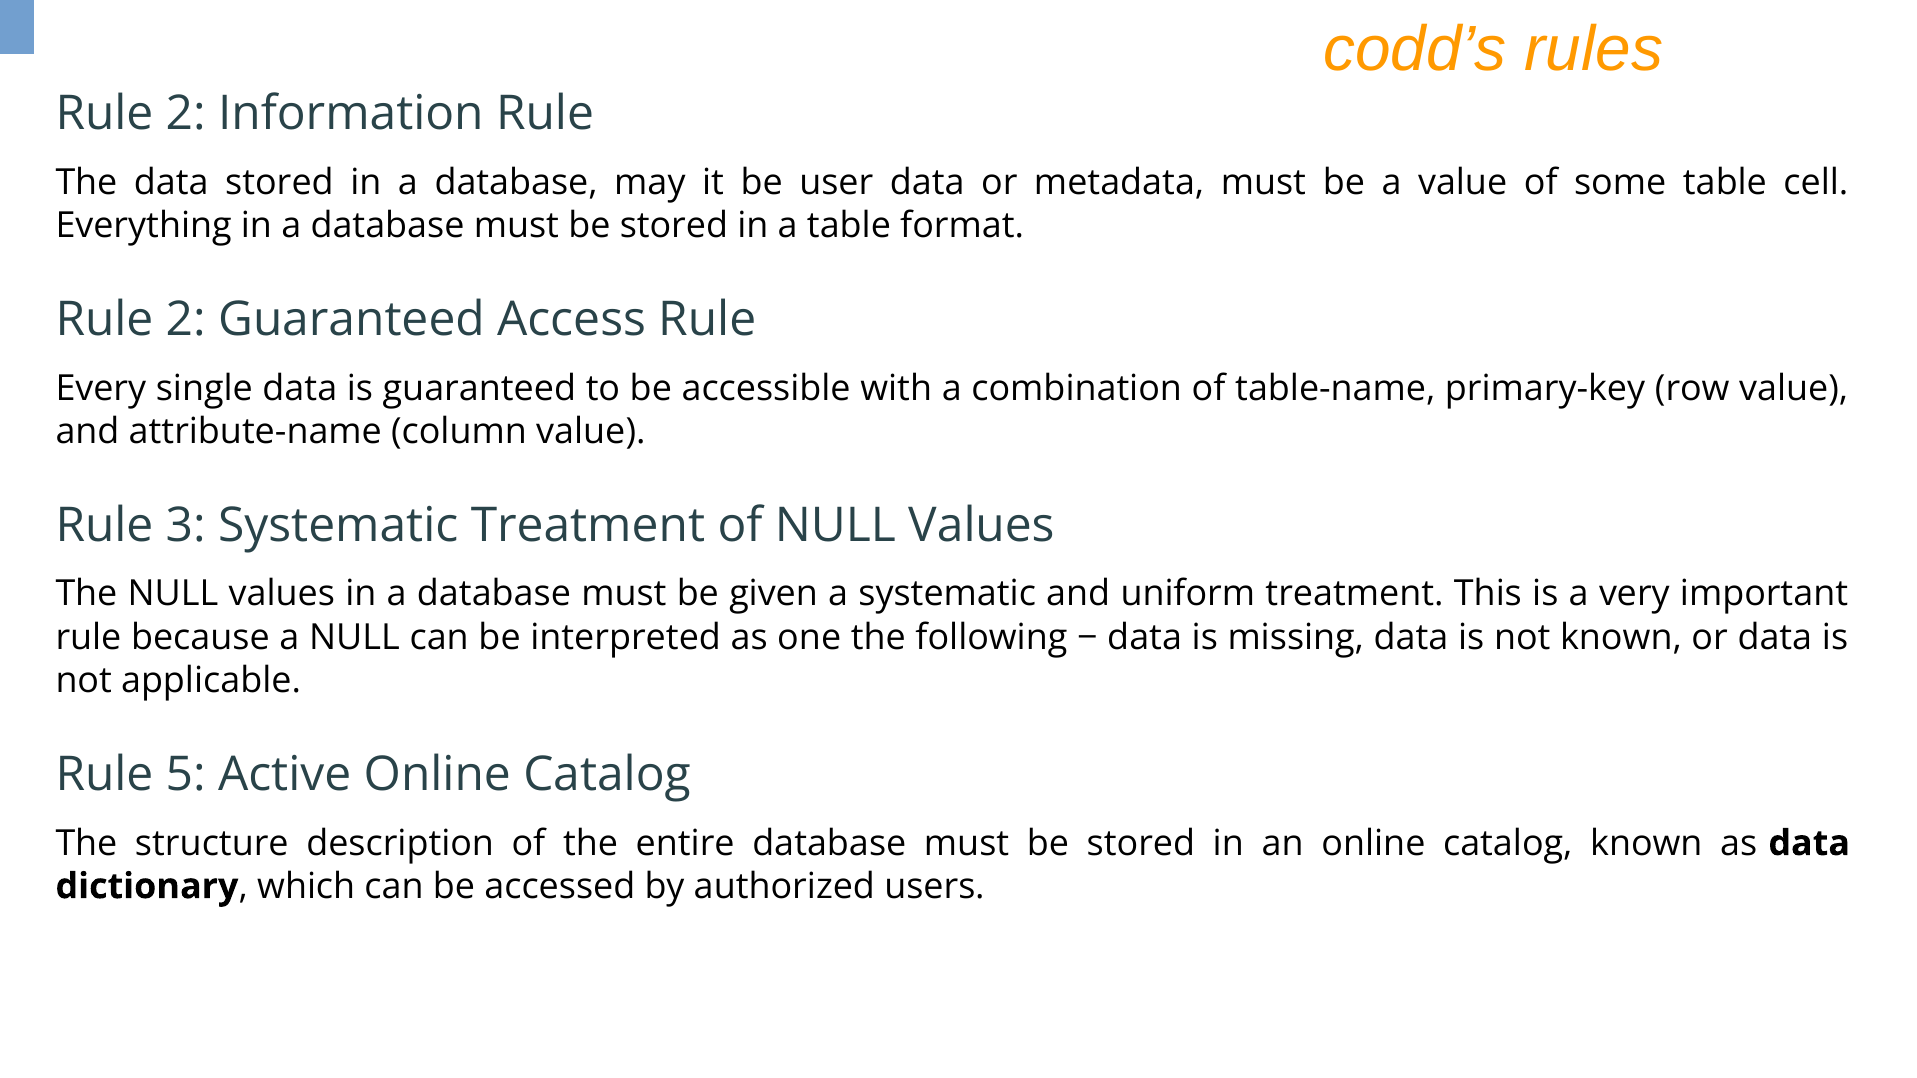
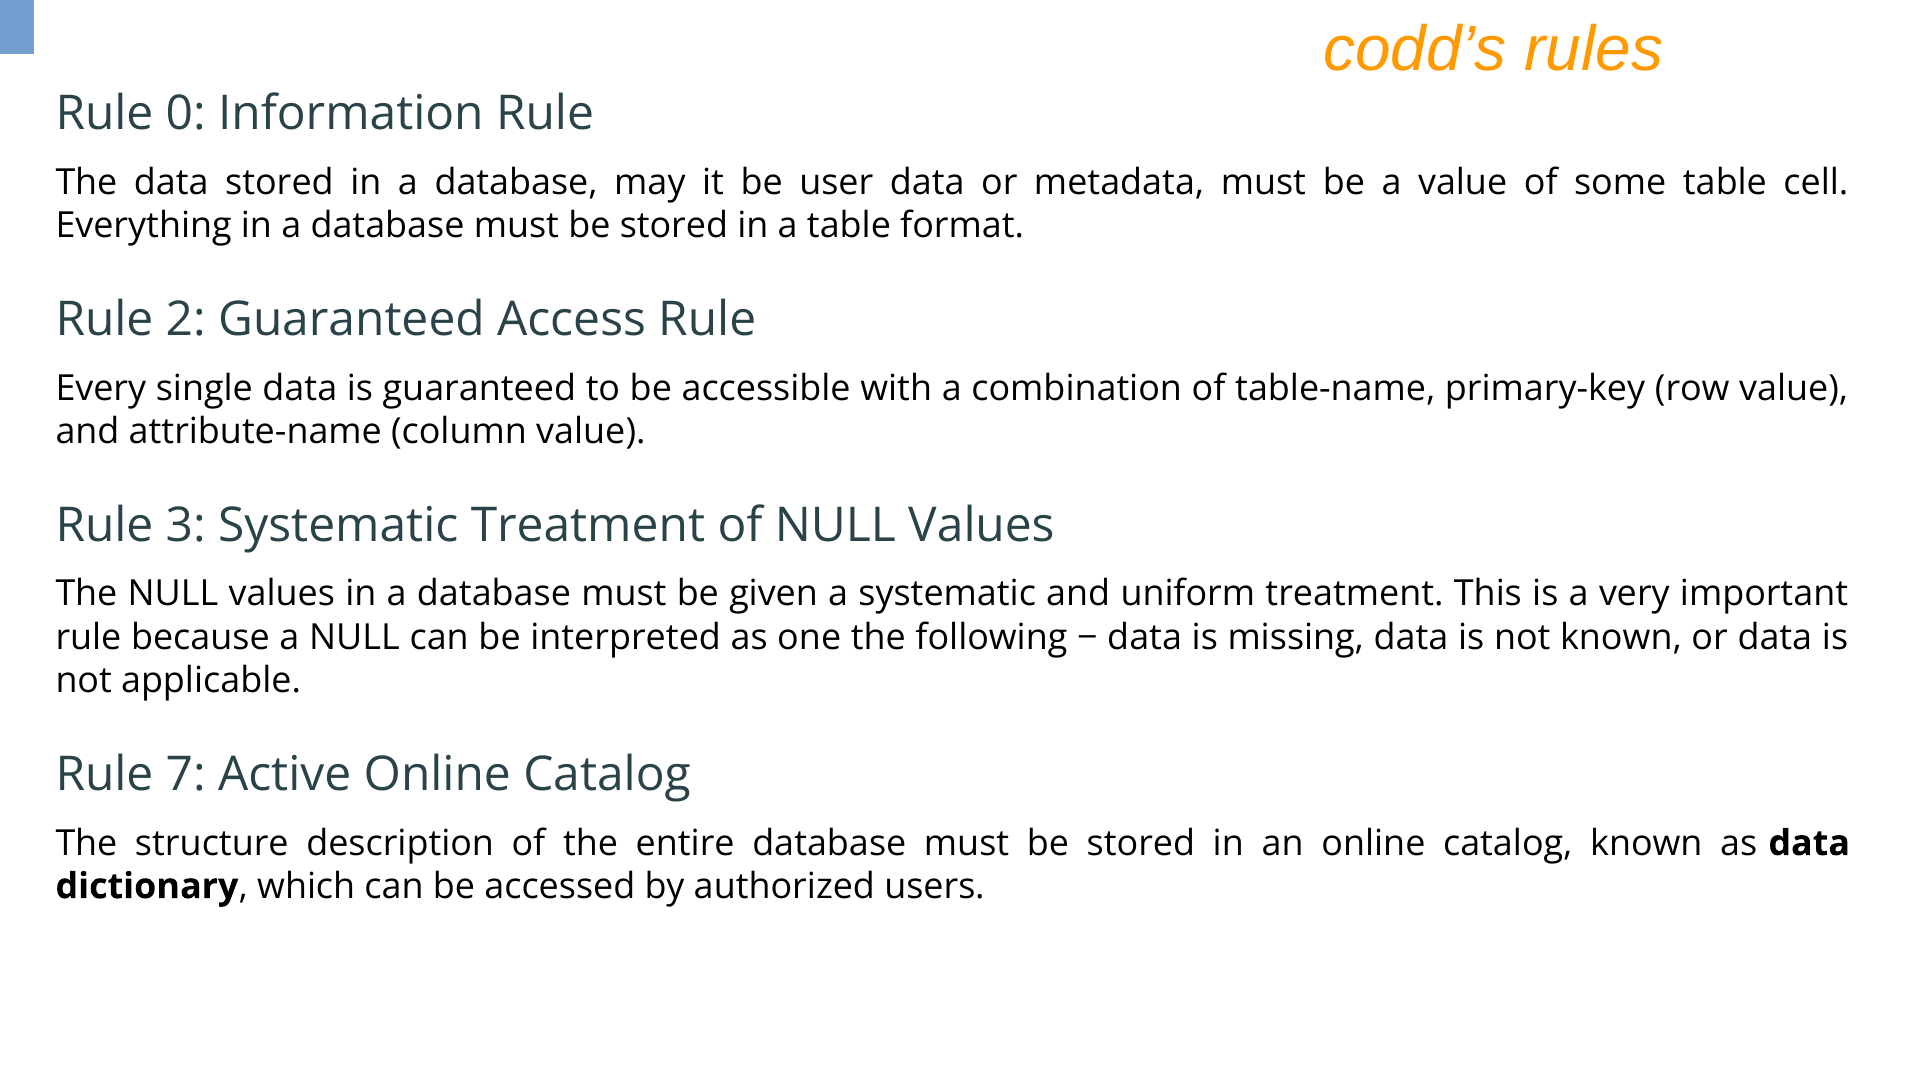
2 at (186, 114): 2 -> 0
5: 5 -> 7
